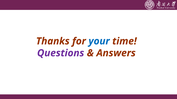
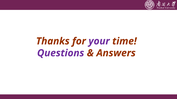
your colour: blue -> purple
